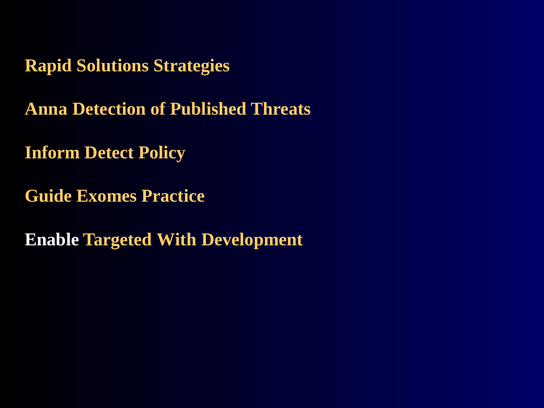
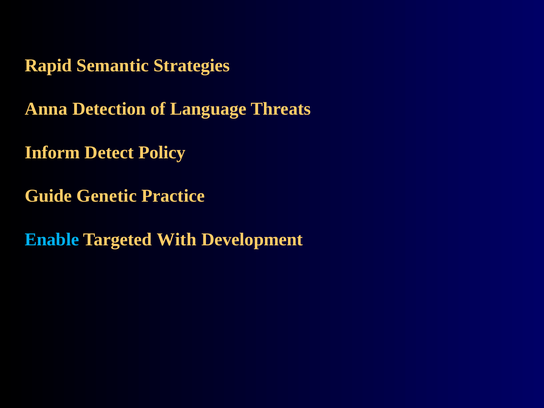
Solutions: Solutions -> Semantic
Published: Published -> Language
Exomes: Exomes -> Genetic
Enable colour: white -> light blue
